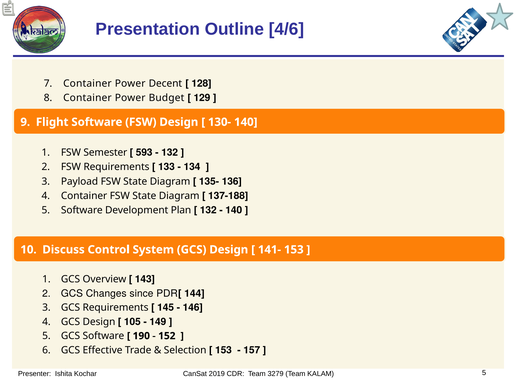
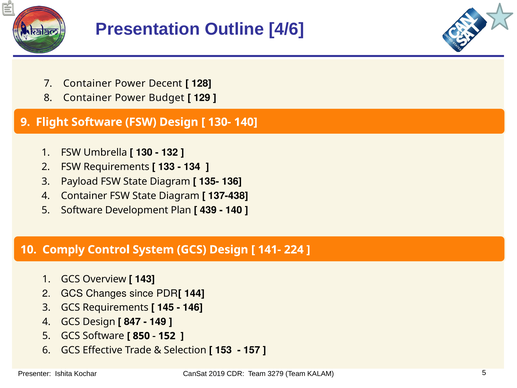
Semester: Semester -> Umbrella
593: 593 -> 130
137-188: 137-188 -> 137-438
132 at (208, 210): 132 -> 439
Discuss: Discuss -> Comply
141- 153: 153 -> 224
105: 105 -> 847
190: 190 -> 850
